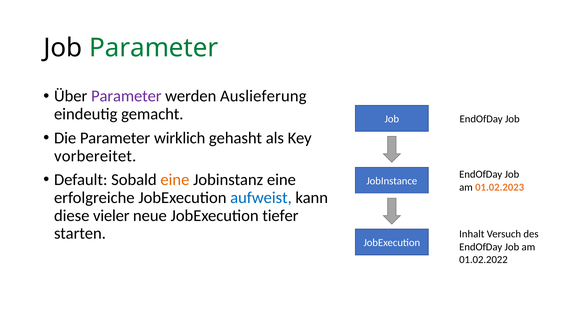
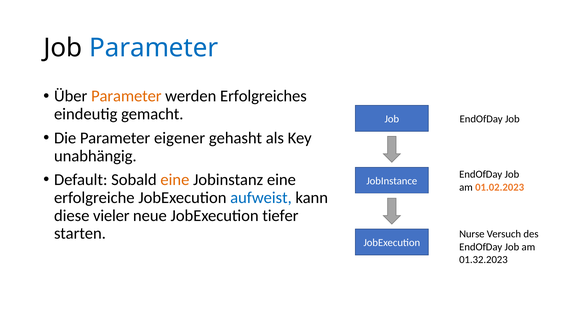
Parameter at (154, 48) colour: green -> blue
Parameter at (126, 96) colour: purple -> orange
Auslieferung: Auslieferung -> Erfolgreiches
wirklich: wirklich -> eigener
vorbereitet: vorbereitet -> unabhängig
Inhalt: Inhalt -> Nurse
01.02.2022: 01.02.2022 -> 01.32.2023
